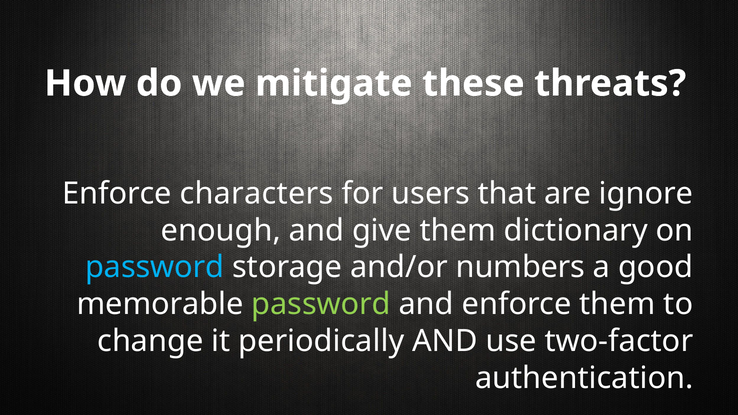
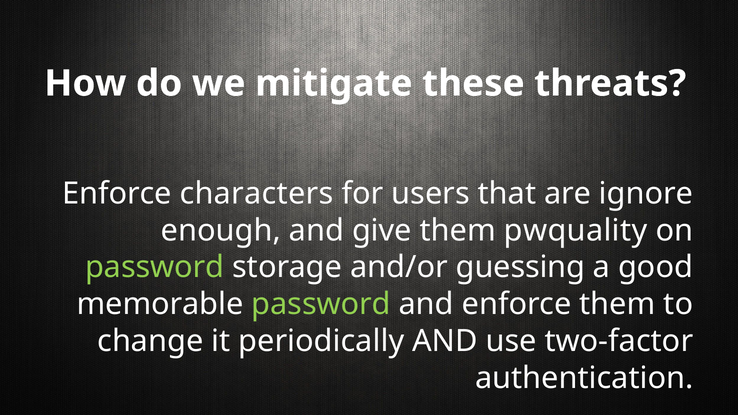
dictionary: dictionary -> pwquality
password at (155, 267) colour: light blue -> light green
numbers: numbers -> guessing
